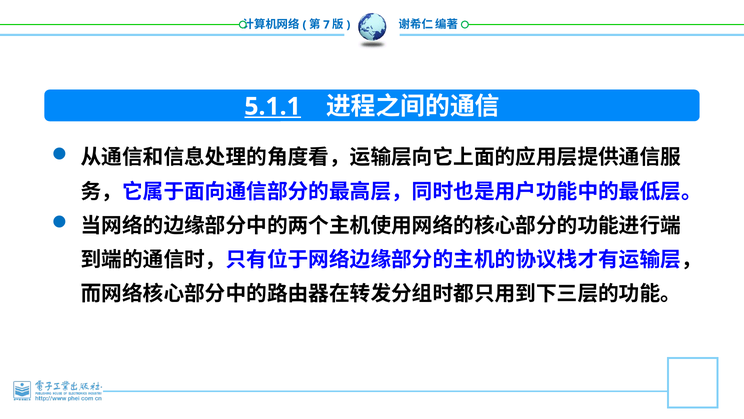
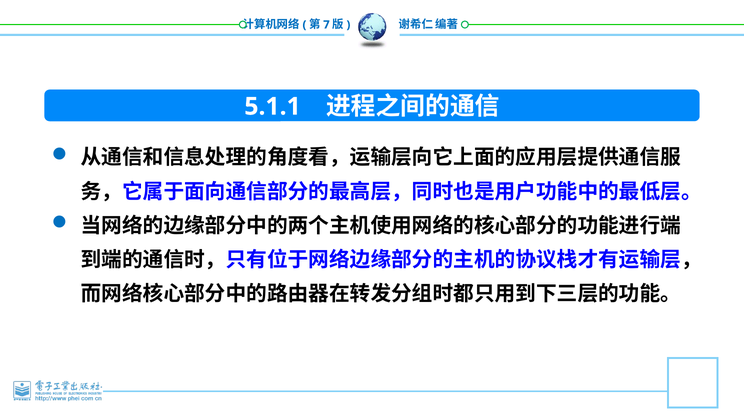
5.1.1 underline: present -> none
